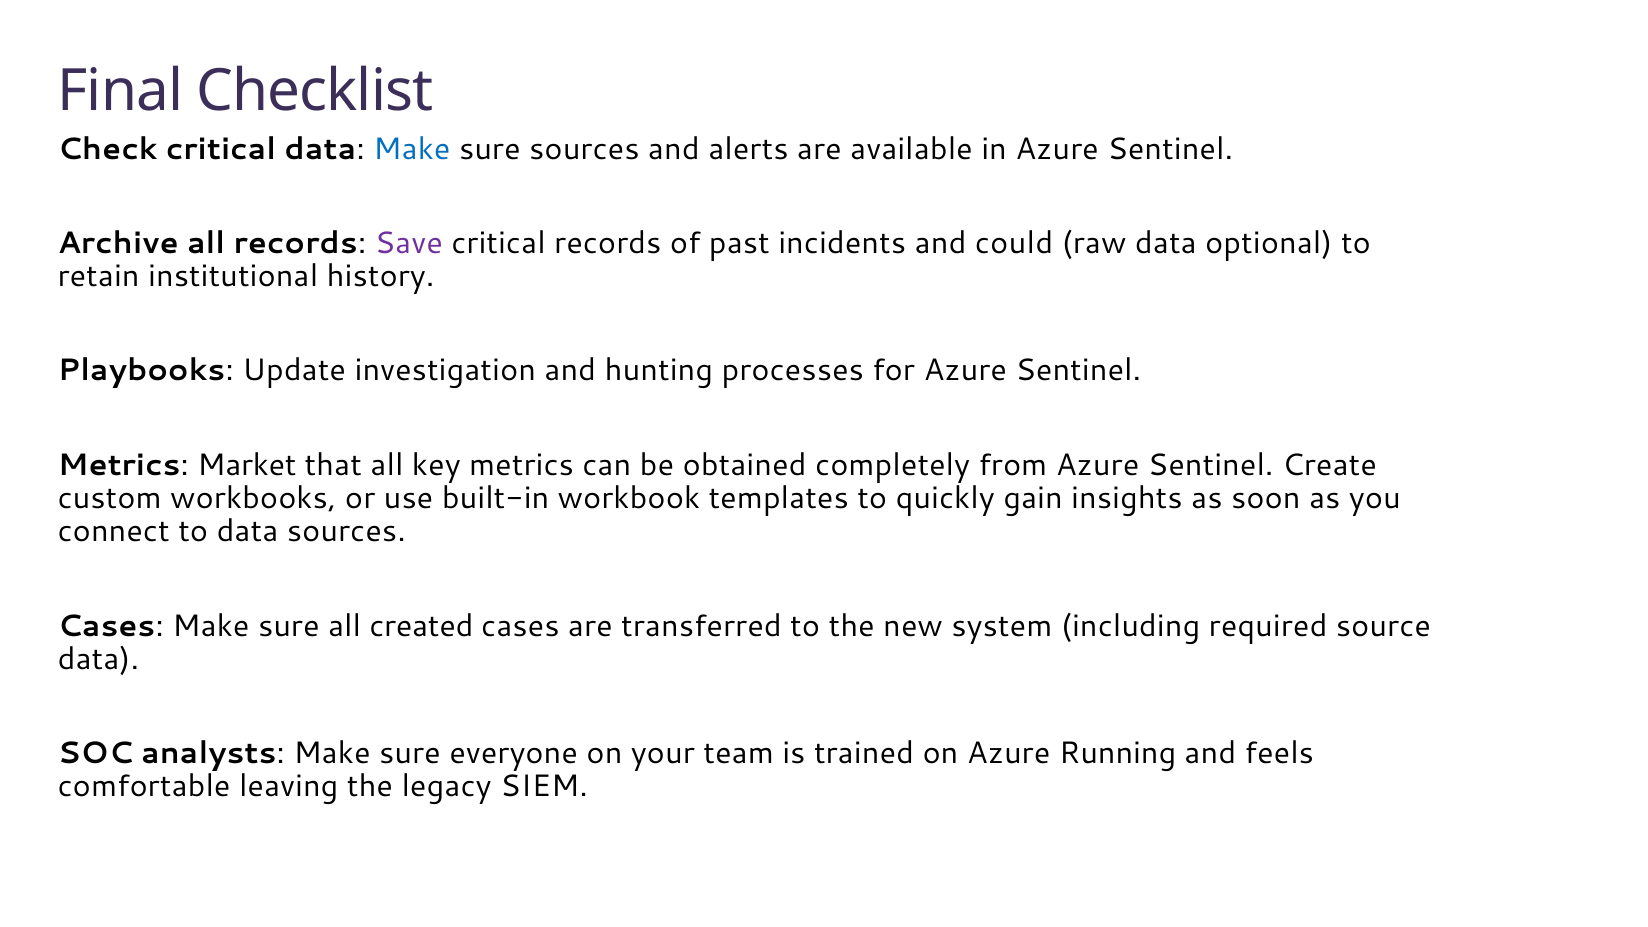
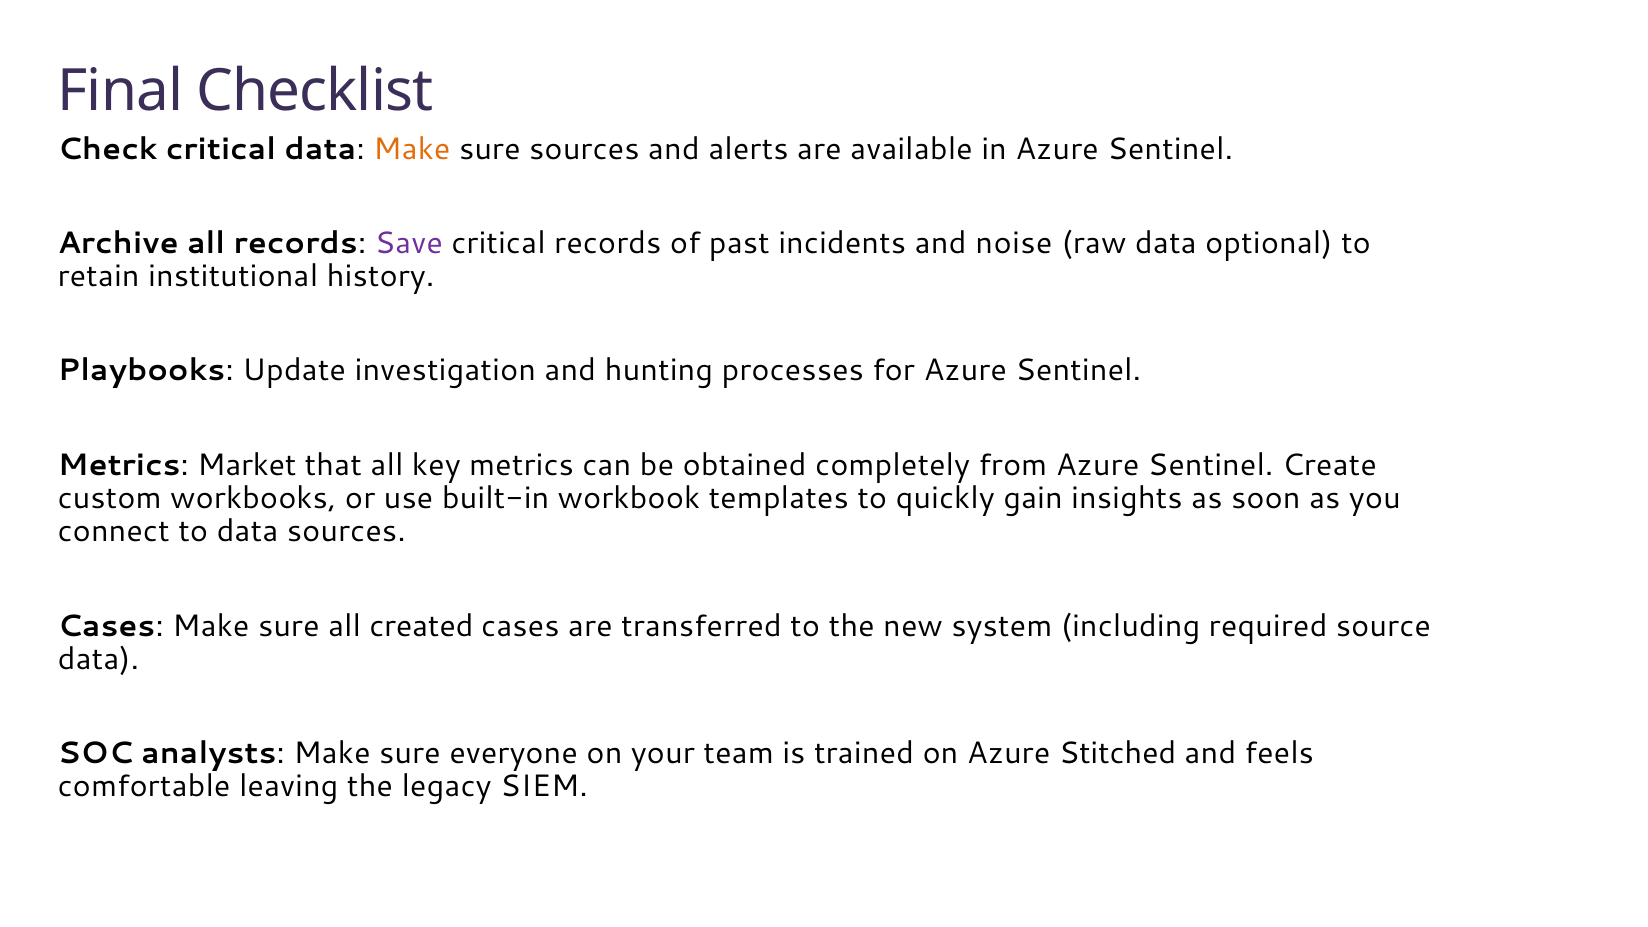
Make at (412, 149) colour: blue -> orange
could: could -> noise
Running: Running -> Stitched
